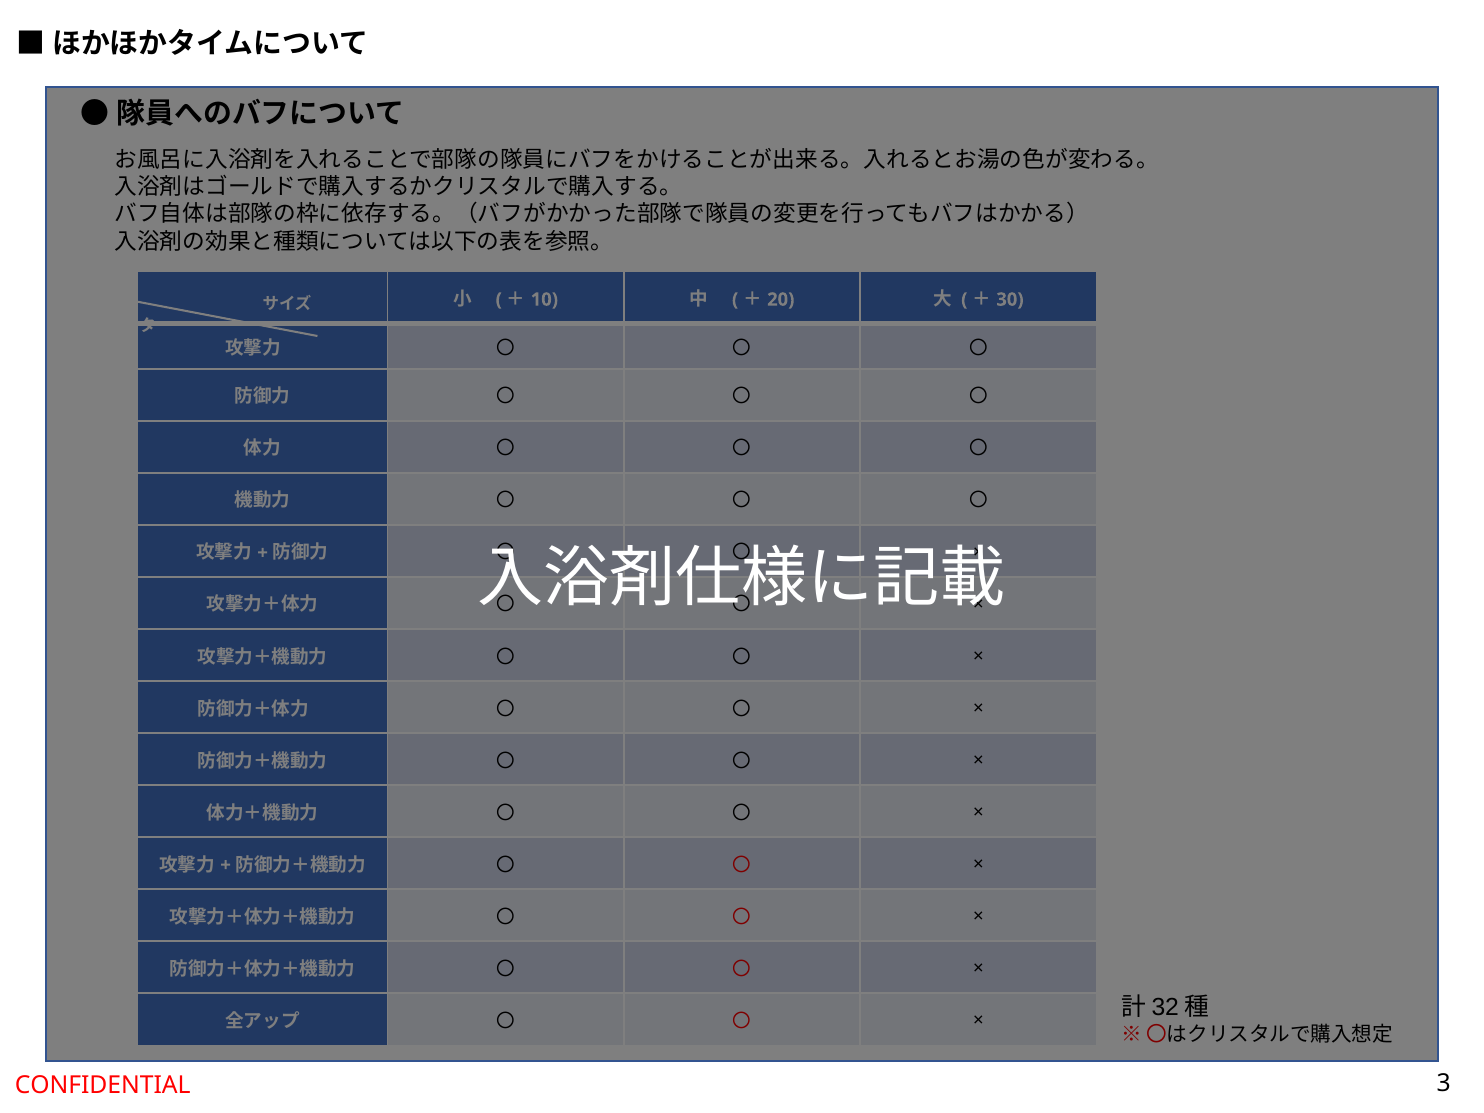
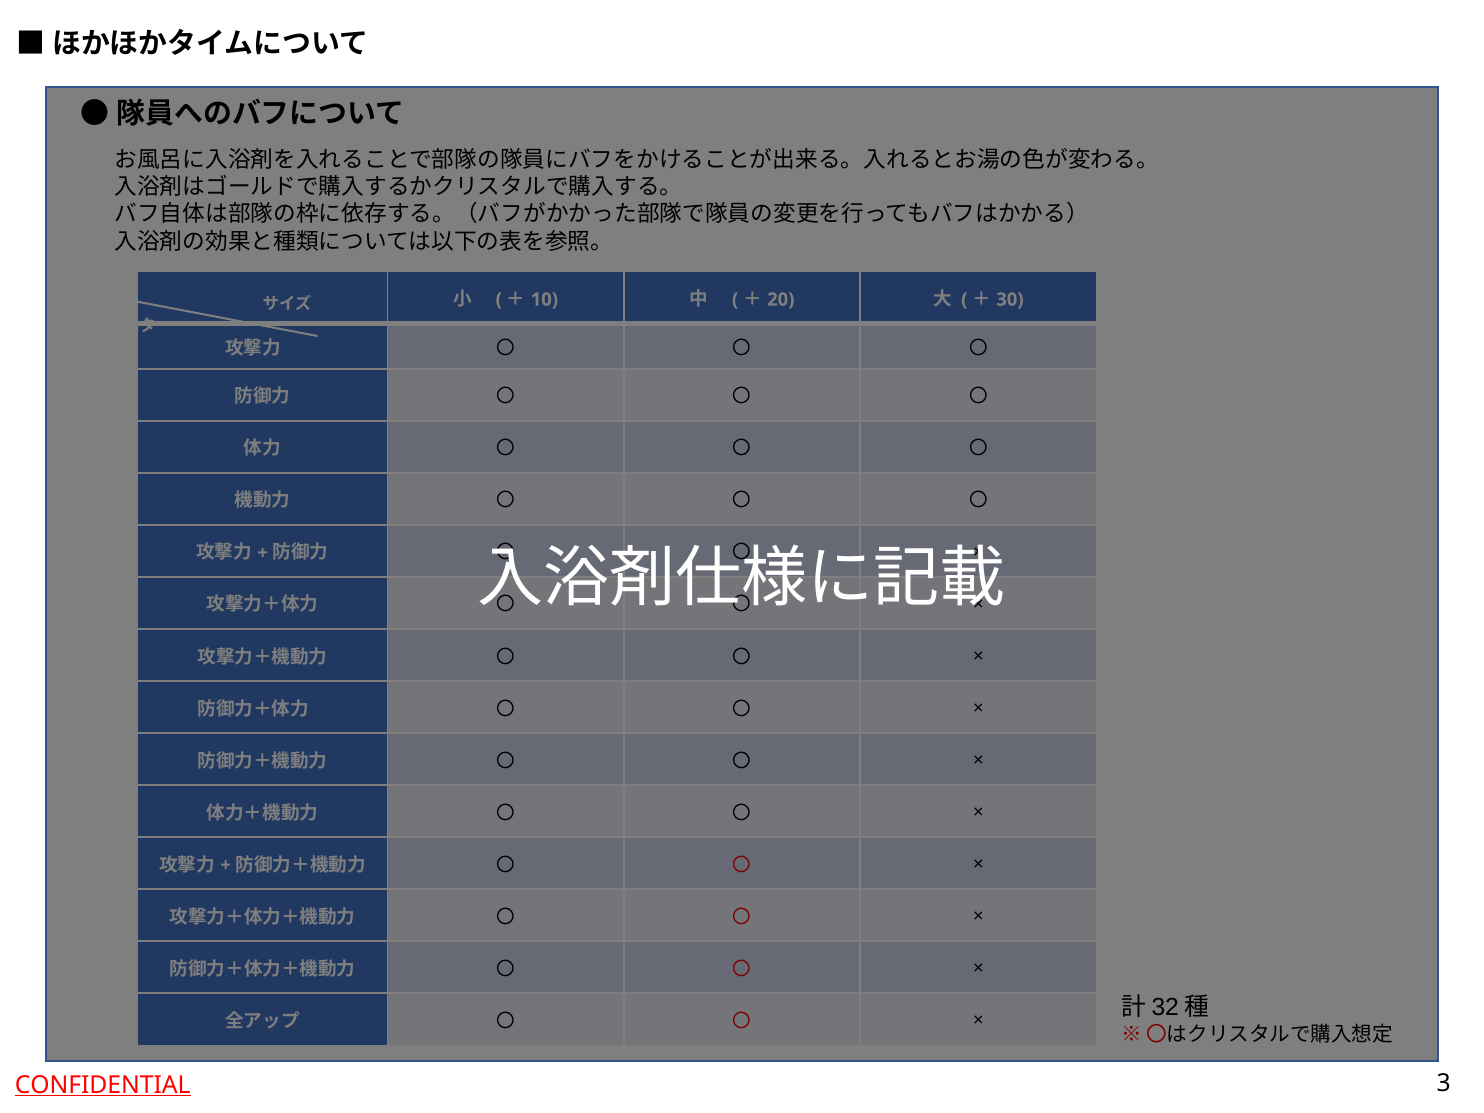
CONFIDENTIAL underline: none -> present
